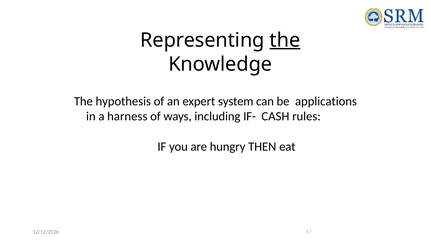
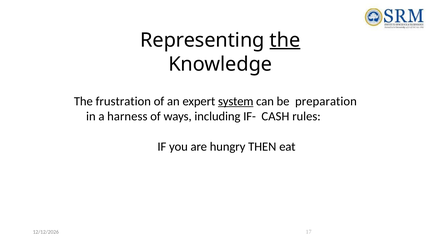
hypothesis: hypothesis -> frustration
system underline: none -> present
applications: applications -> preparation
